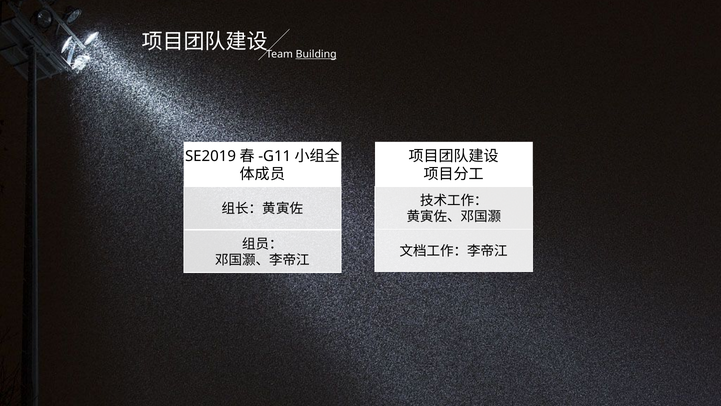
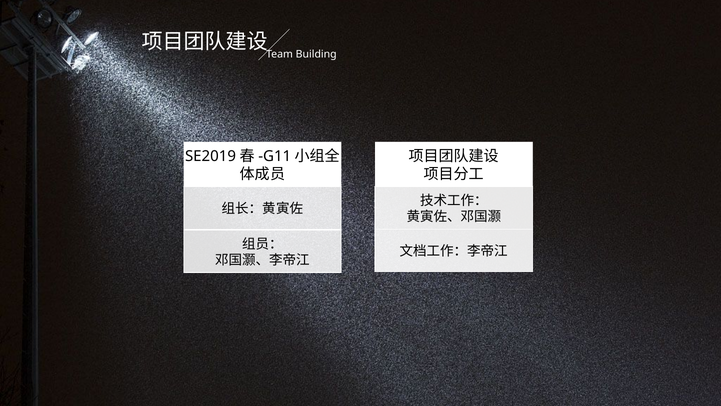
Building underline: present -> none
